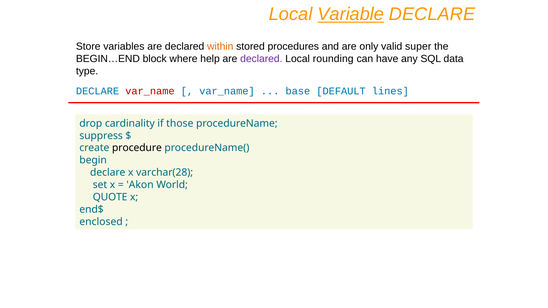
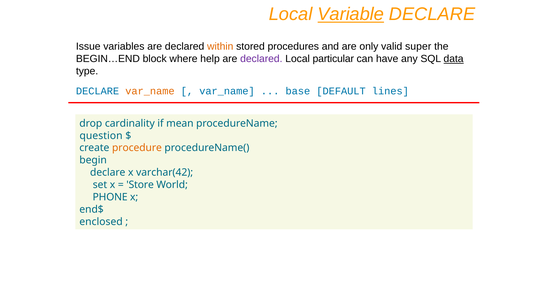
Store: Store -> Issue
rounding: rounding -> particular
data underline: none -> present
var_name at (150, 91) colour: red -> orange
those: those -> mean
suppress: suppress -> question
procedure colour: black -> orange
varchar(28: varchar(28 -> varchar(42
Akon: Akon -> Store
QUOTE: QUOTE -> PHONE
